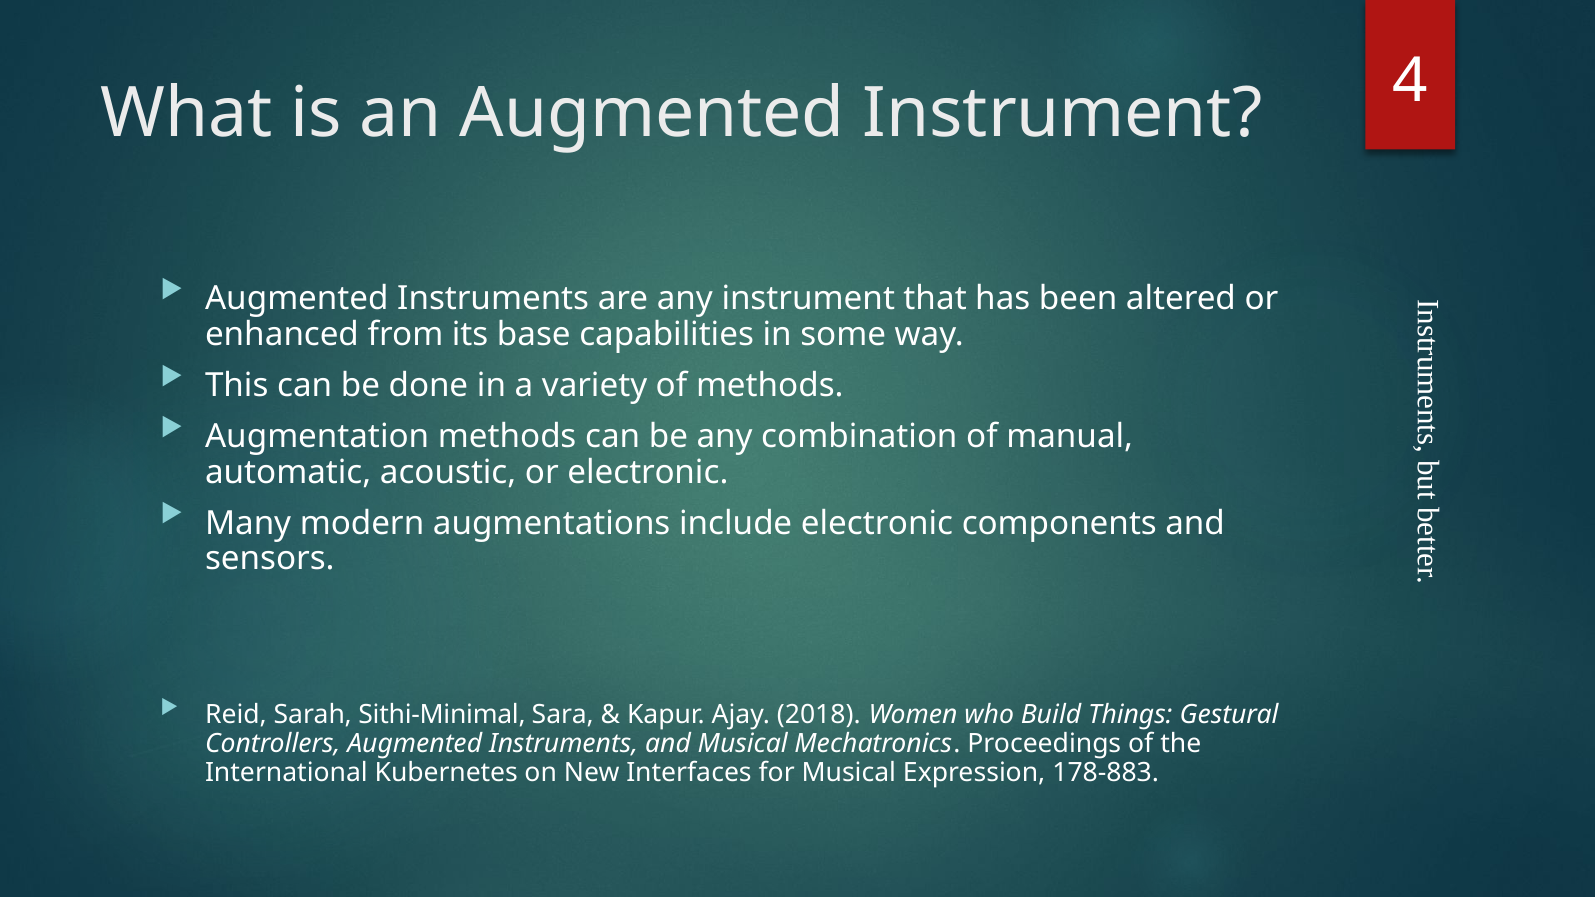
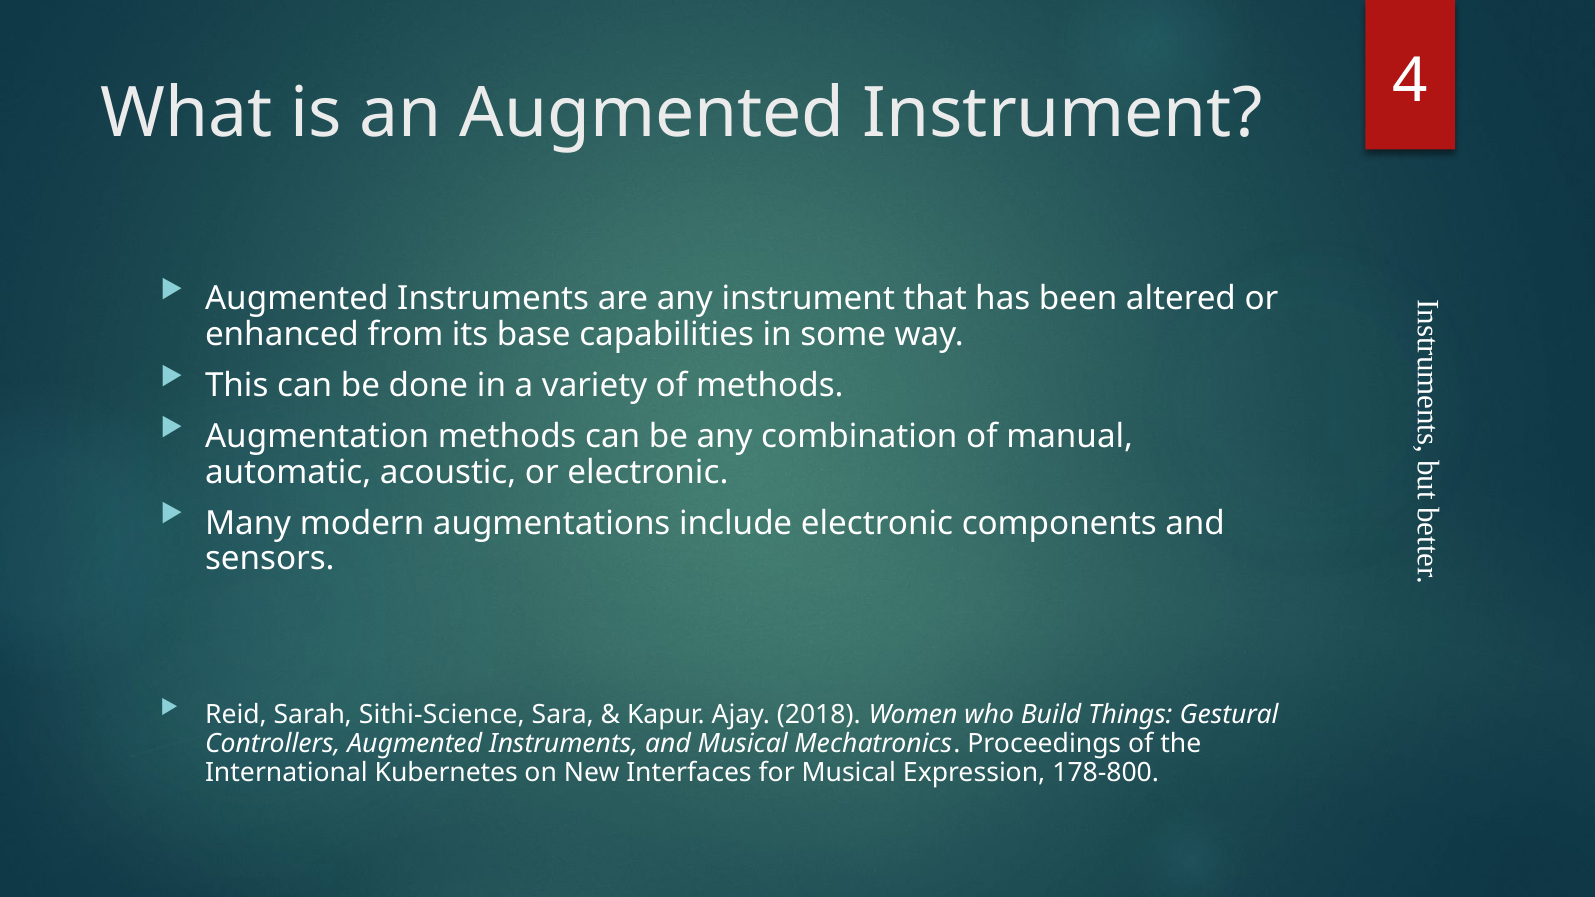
Sithi-Minimal: Sithi-Minimal -> Sithi-Science
178-883: 178-883 -> 178-800
